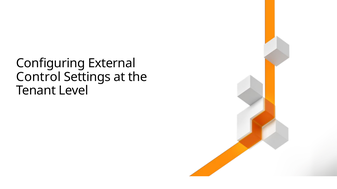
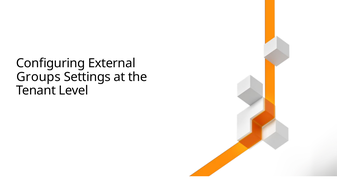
Control: Control -> Groups
